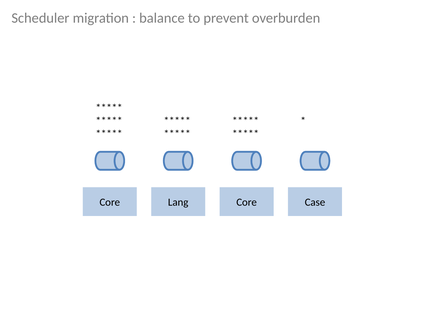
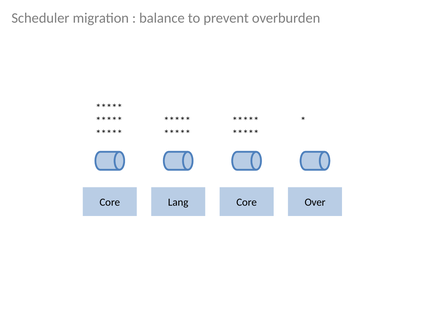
Case: Case -> Over
